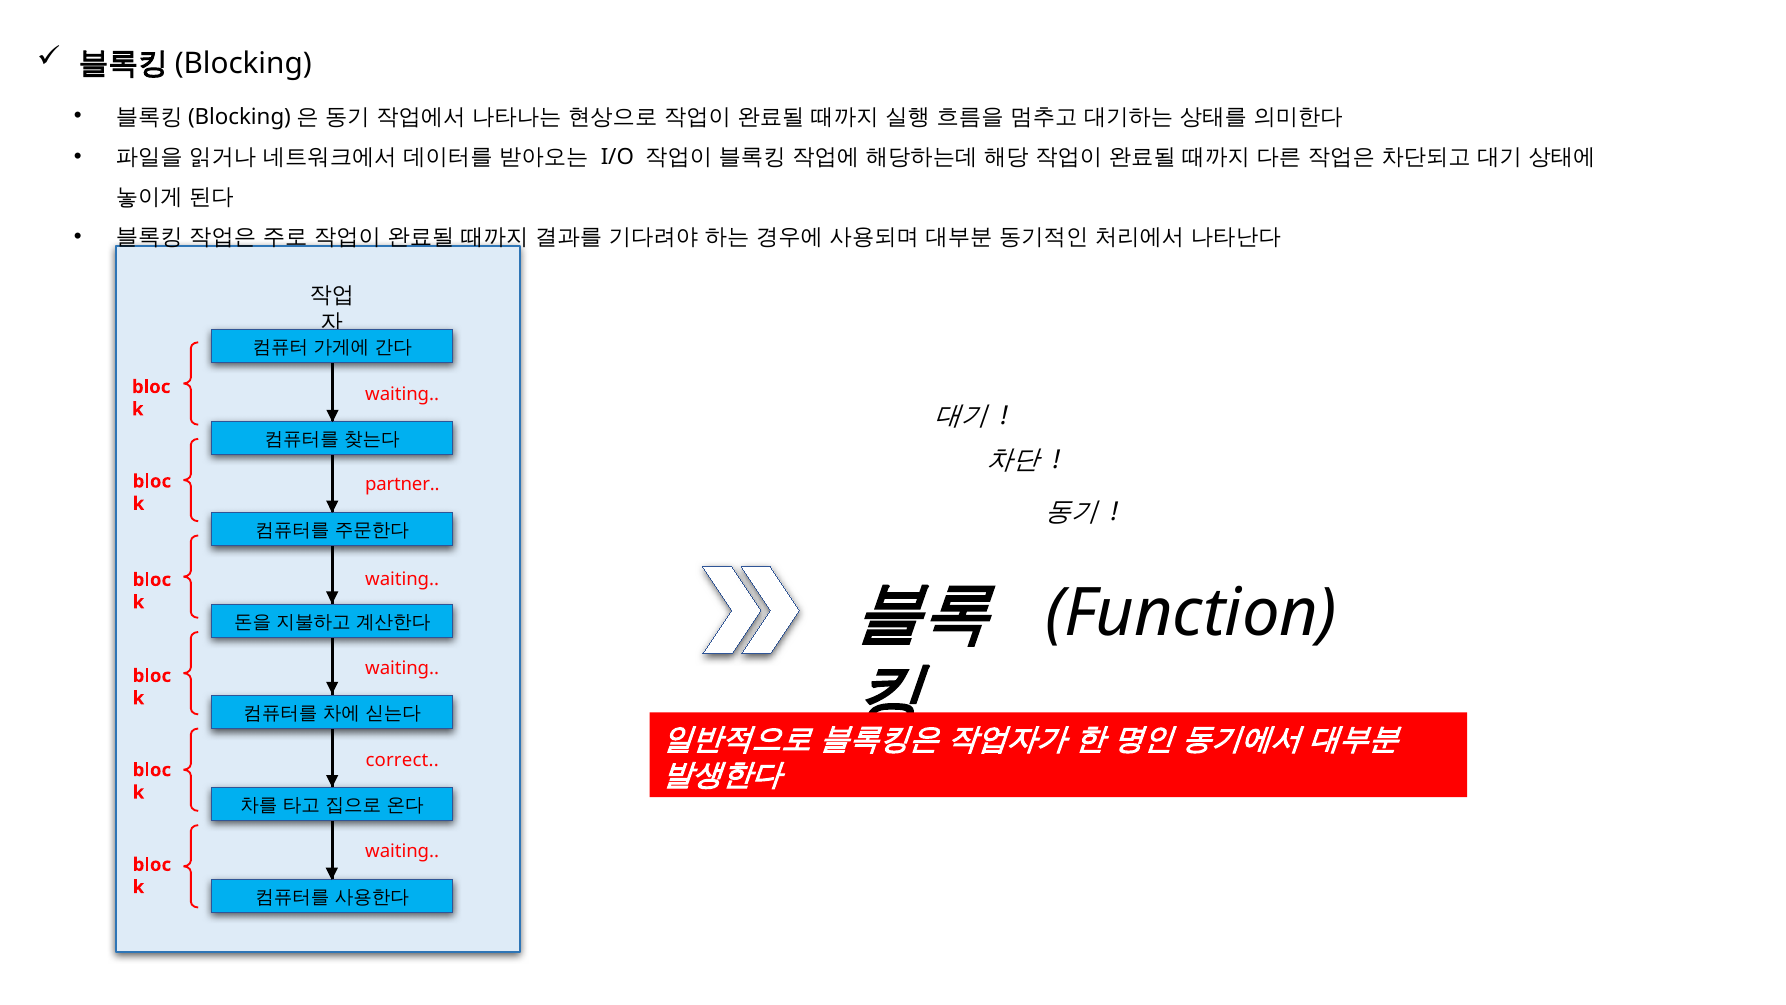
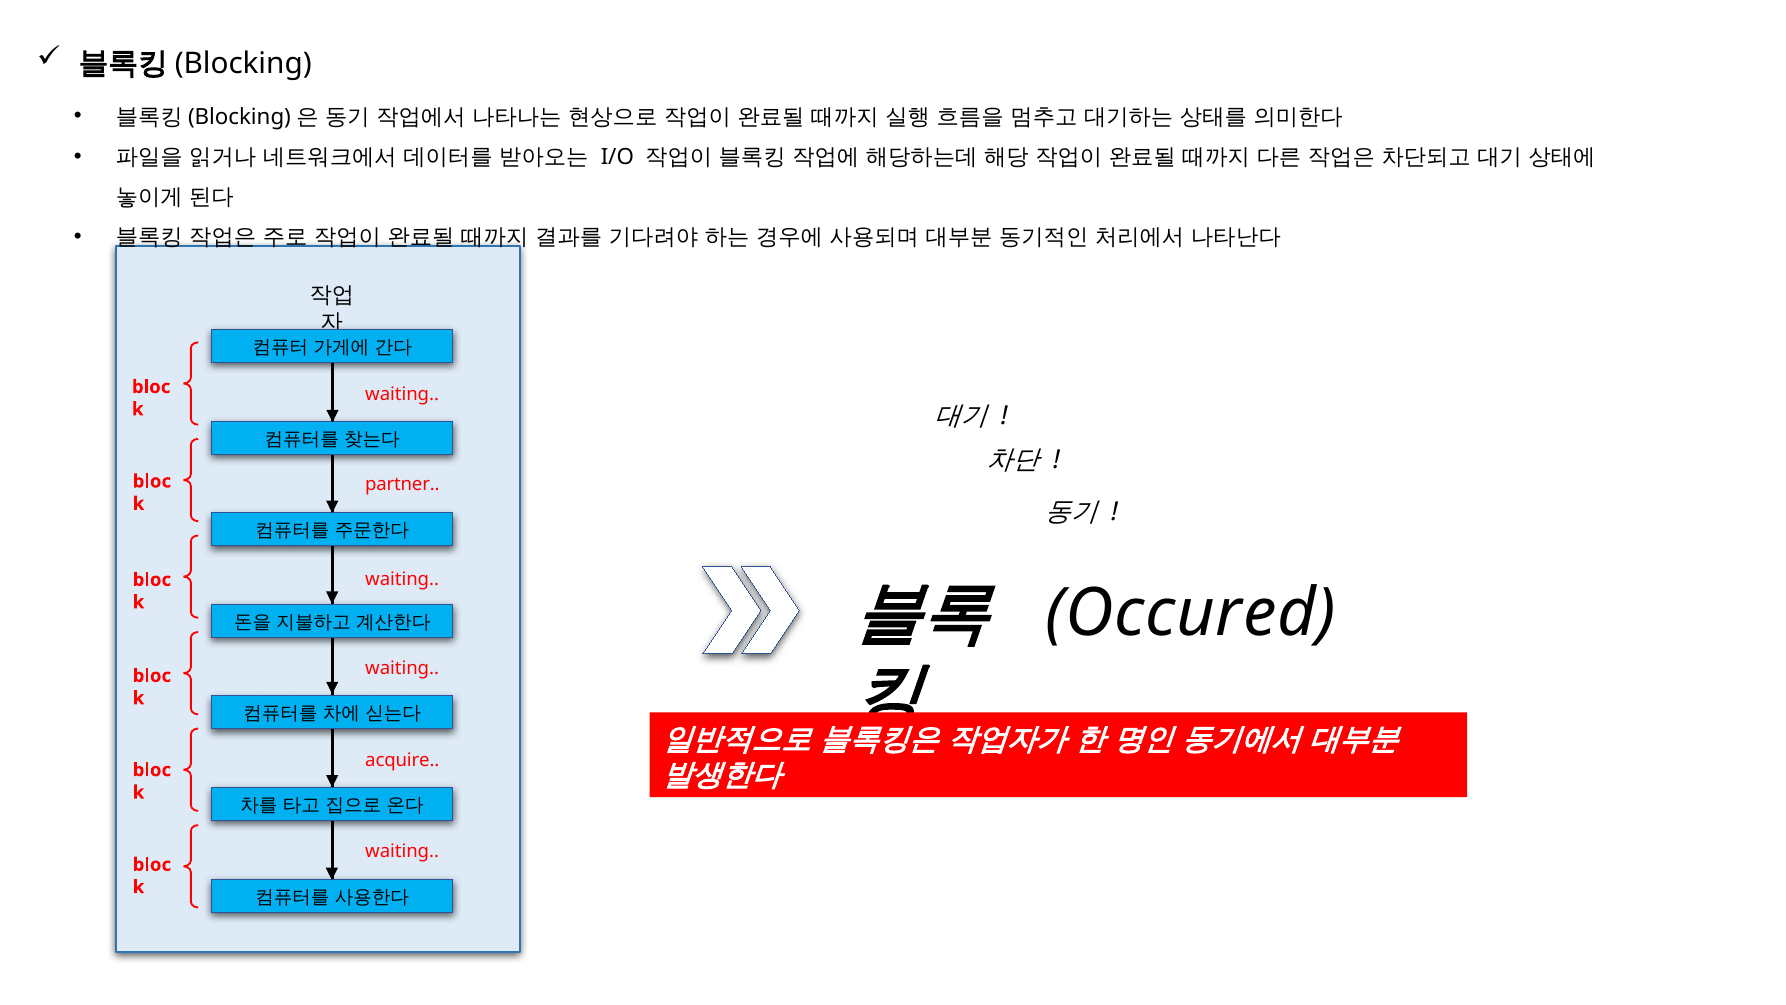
Function: Function -> Occured
correct: correct -> acquire
